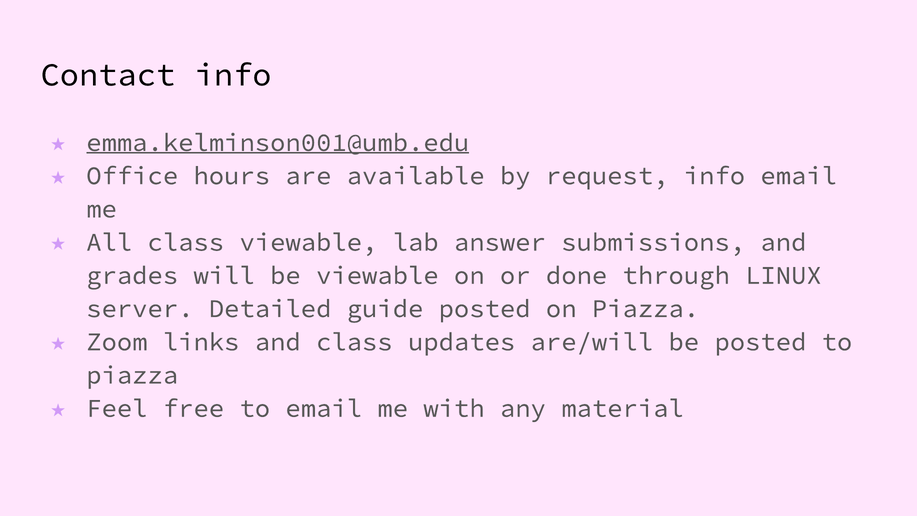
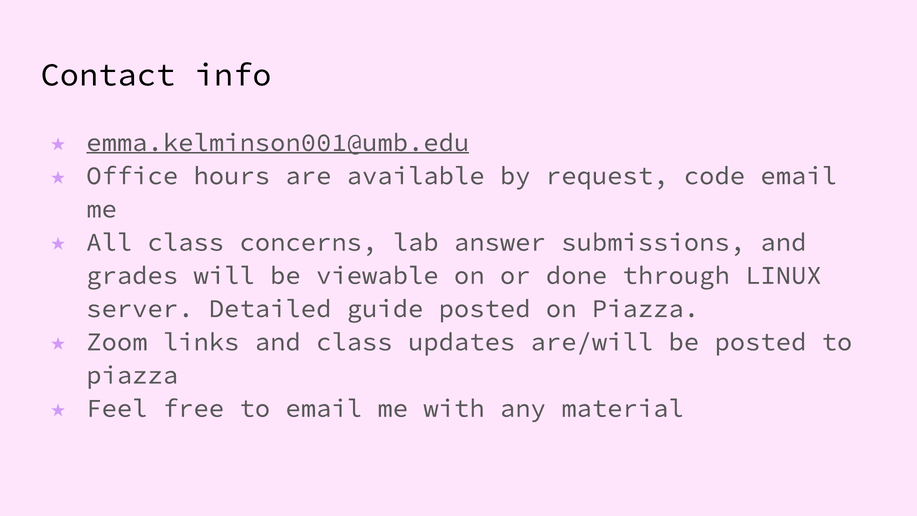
request info: info -> code
class viewable: viewable -> concerns
